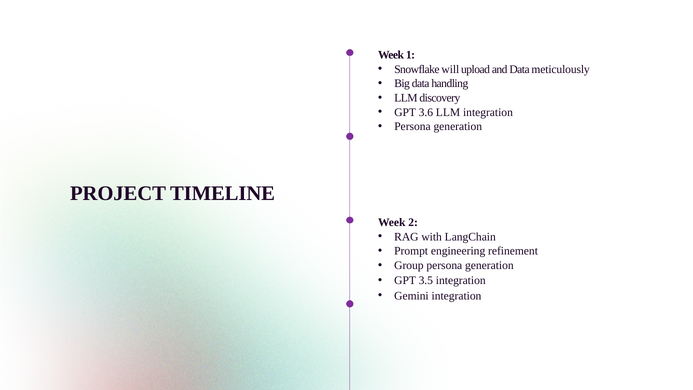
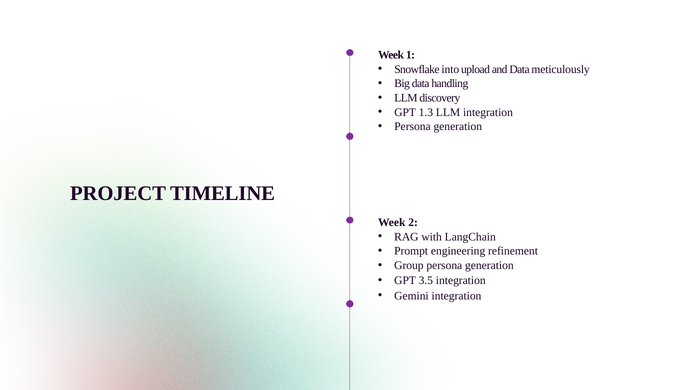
will: will -> into
3.6: 3.6 -> 1.3
